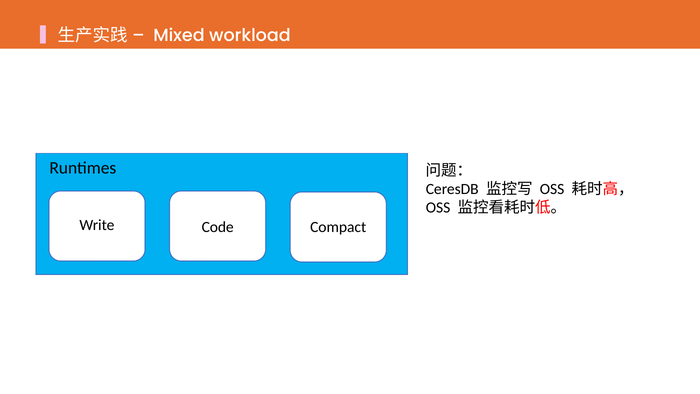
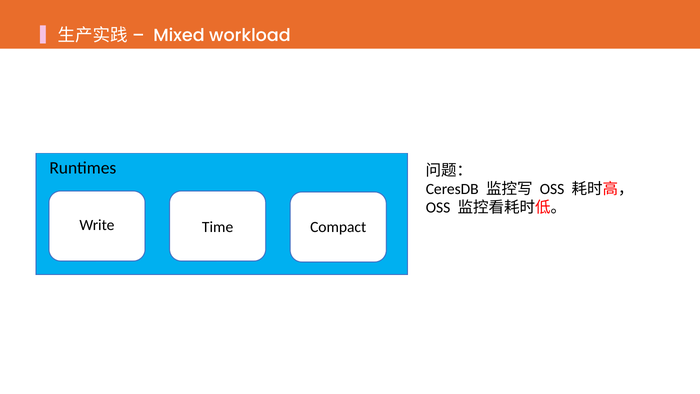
Code: Code -> Time
